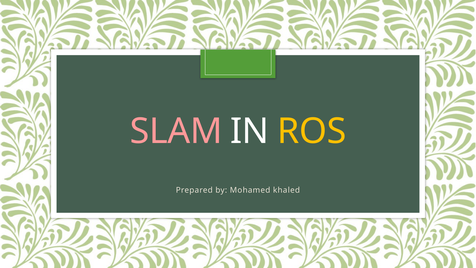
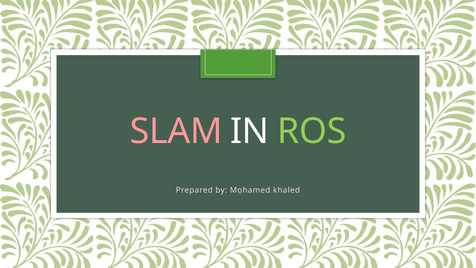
ROS colour: yellow -> light green
